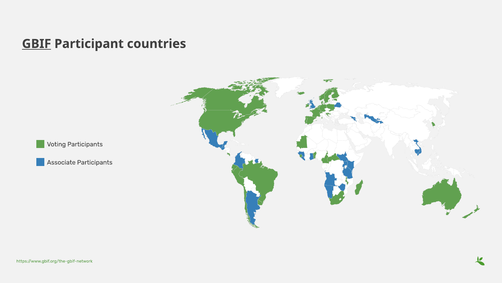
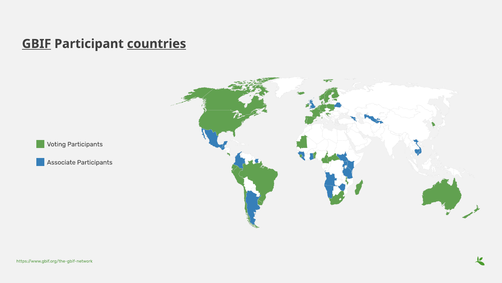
countries underline: none -> present
